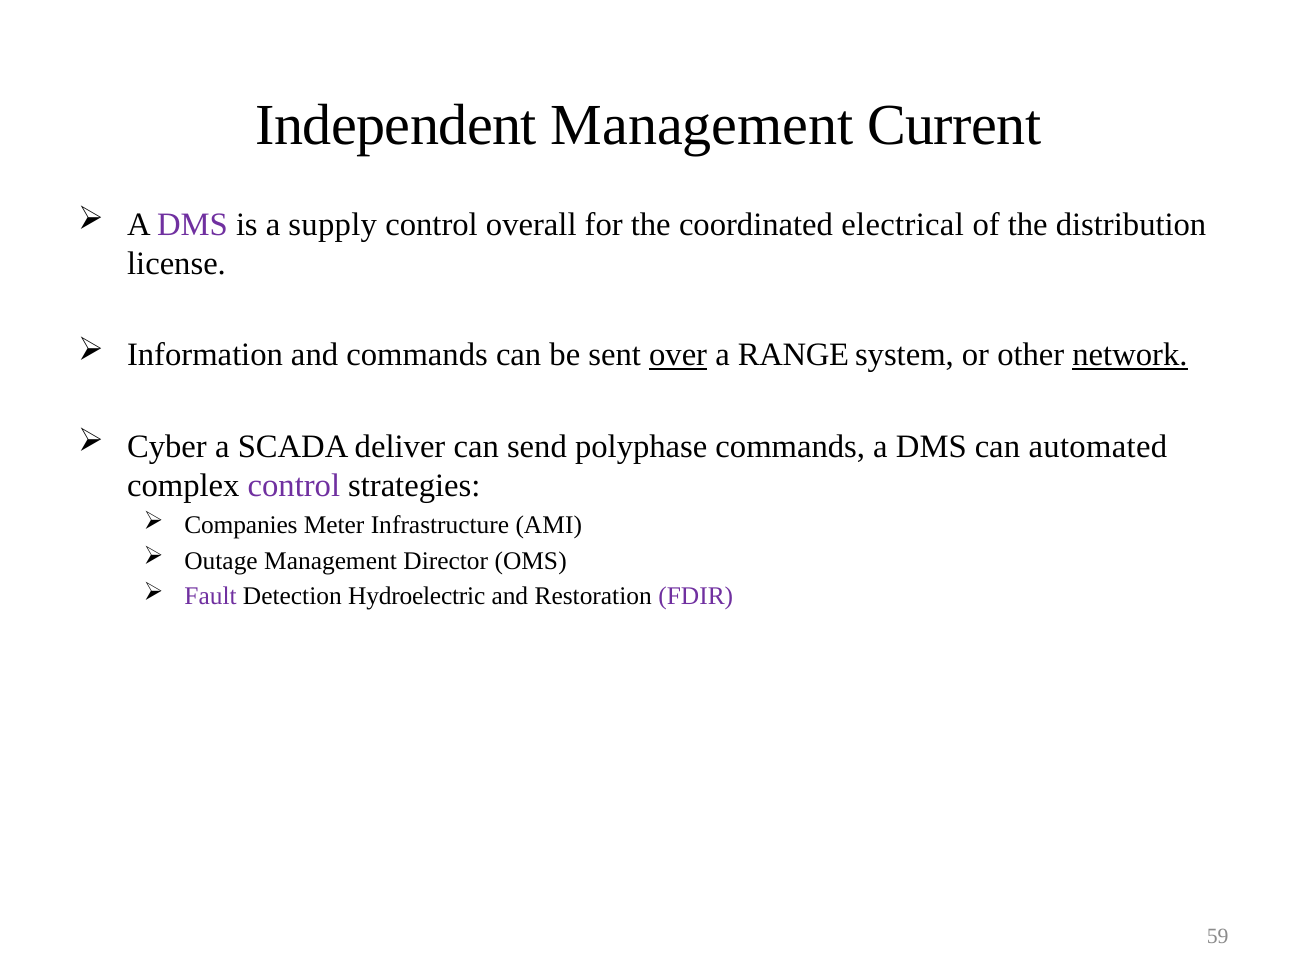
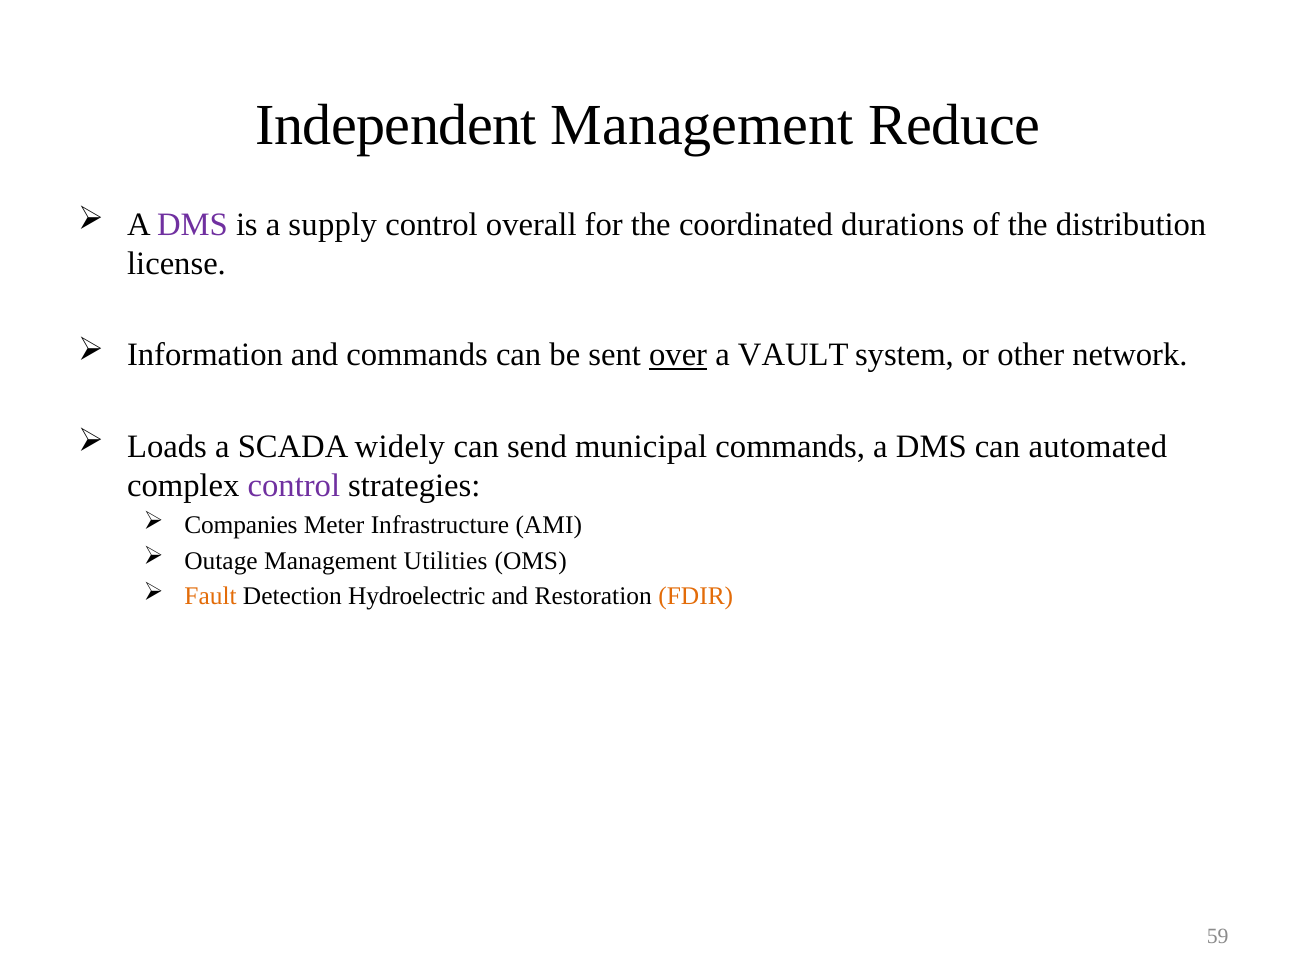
Current: Current -> Reduce
electrical: electrical -> durations
RANGE: RANGE -> VAULT
network underline: present -> none
Cyber: Cyber -> Loads
deliver: deliver -> widely
polyphase: polyphase -> municipal
Director: Director -> Utilities
Fault colour: purple -> orange
FDIR colour: purple -> orange
